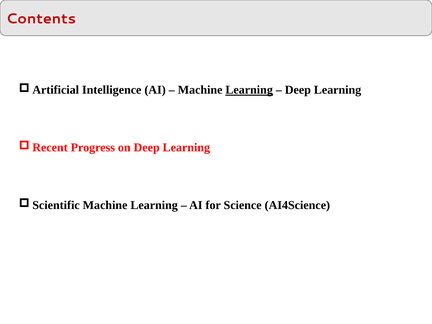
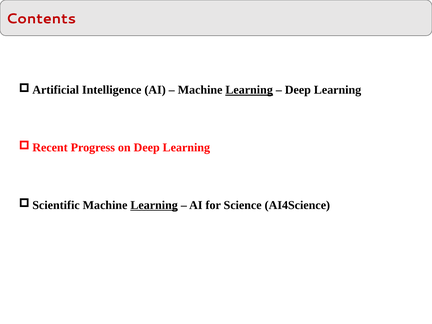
Learning at (154, 205) underline: none -> present
